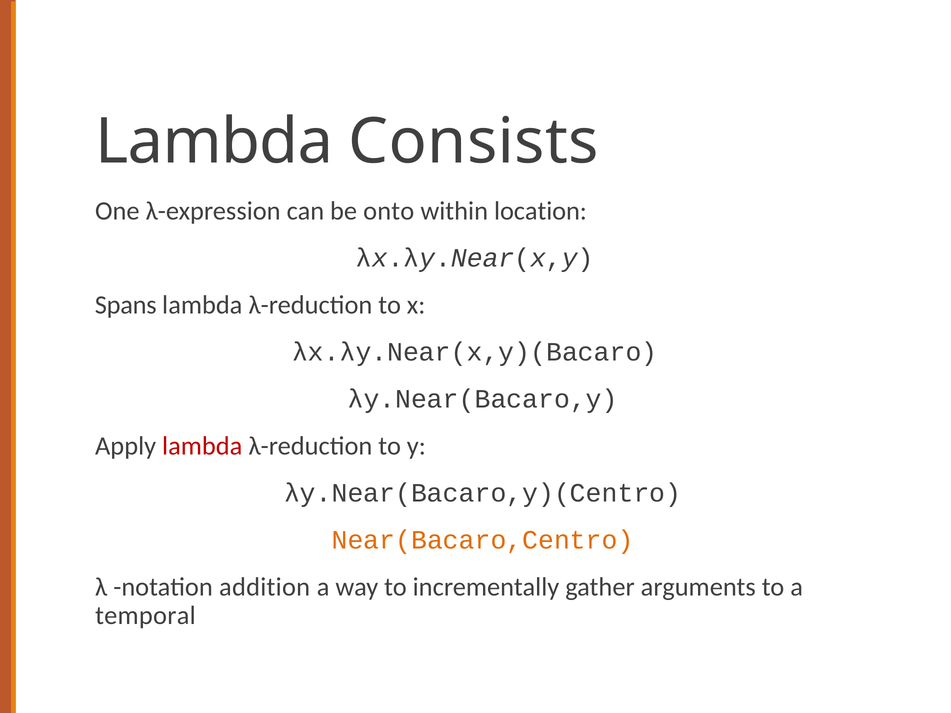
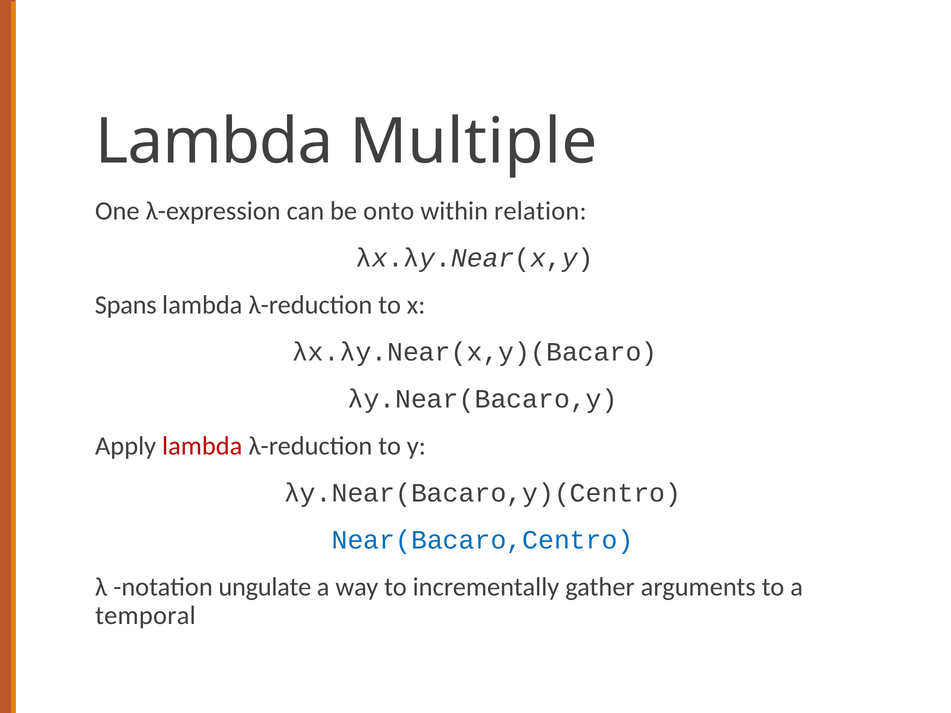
Consists: Consists -> Multiple
location: location -> relation
Near(Bacaro,Centro colour: orange -> blue
addition: addition -> ungulate
